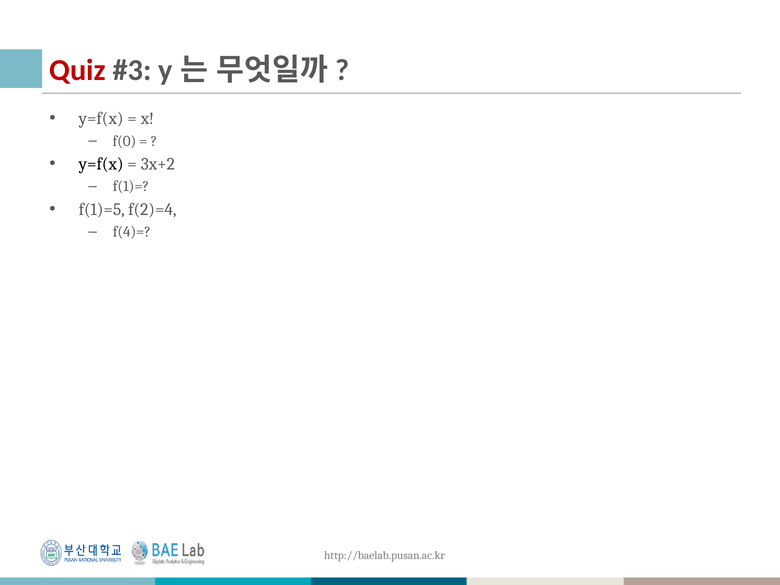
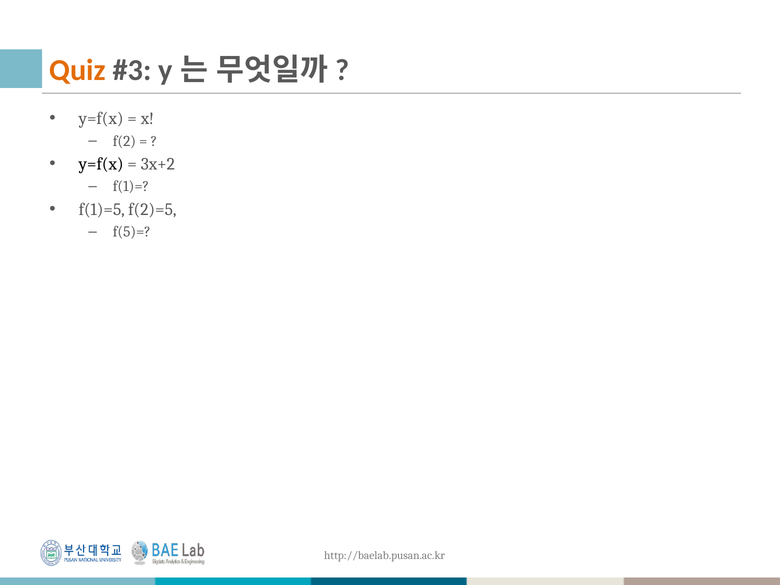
Quiz colour: red -> orange
f(0: f(0 -> f(2
f(2)=4: f(2)=4 -> f(2)=5
f(4)=: f(4)= -> f(5)=
